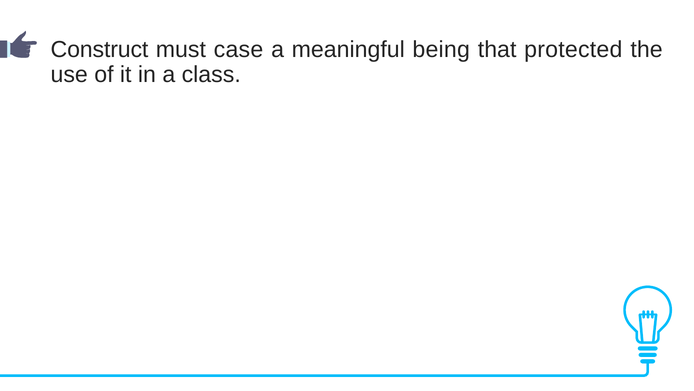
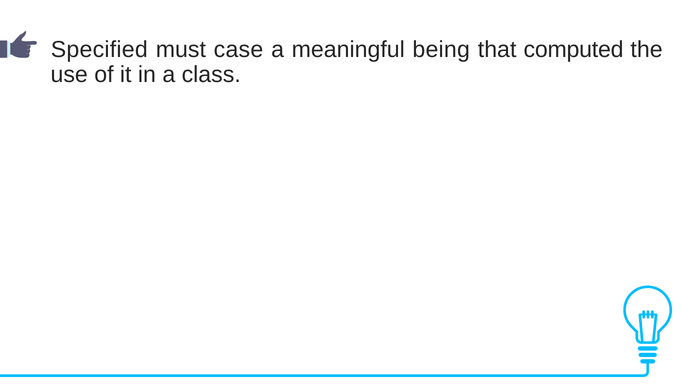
Construct: Construct -> Specified
protected: protected -> computed
